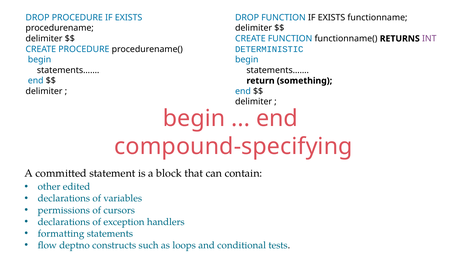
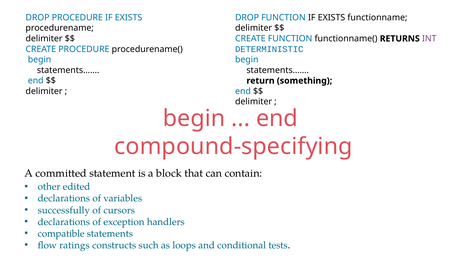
permissions: permissions -> successfully
formatting: formatting -> compatible
deptno: deptno -> ratings
